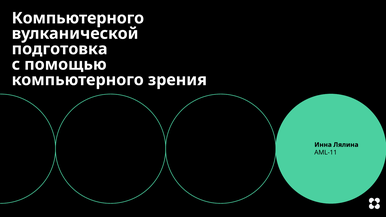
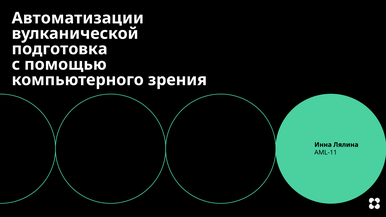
Компьютерного at (78, 18): Компьютерного -> Автоматизации
